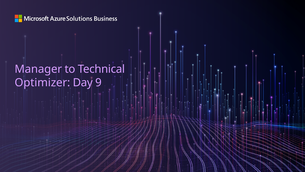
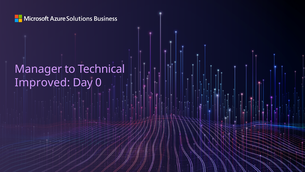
Optimizer: Optimizer -> Improved
9: 9 -> 0
